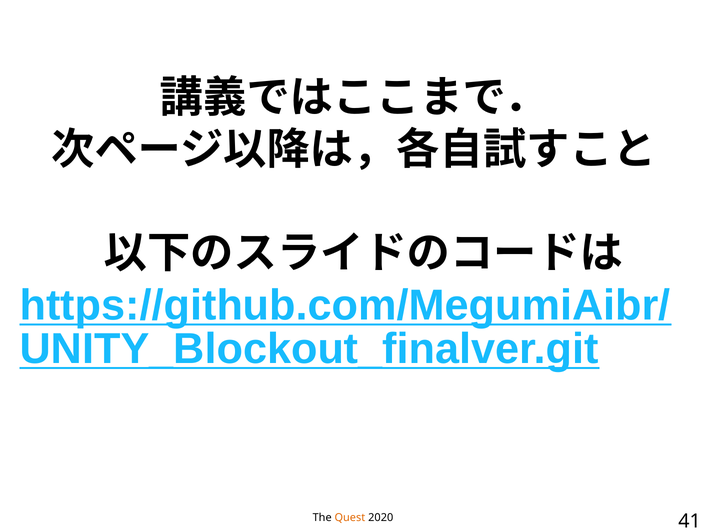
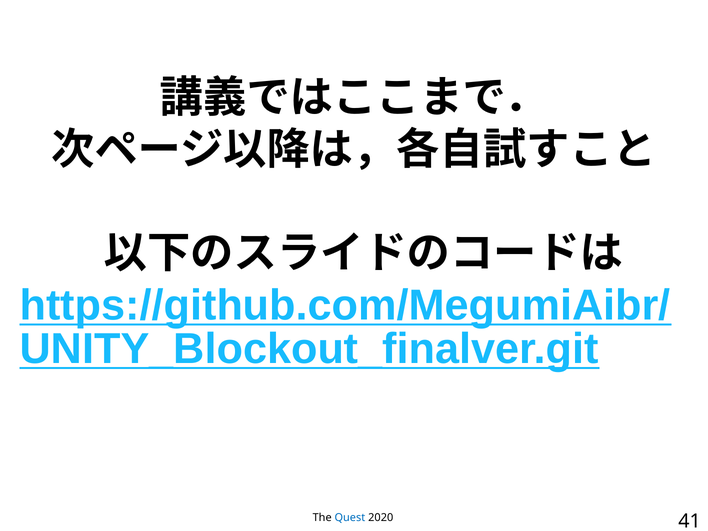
Quest colour: orange -> blue
